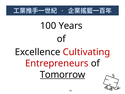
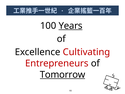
Years underline: none -> present
